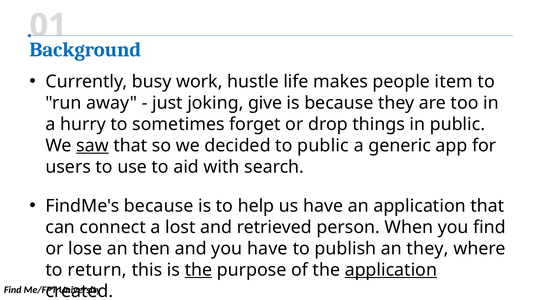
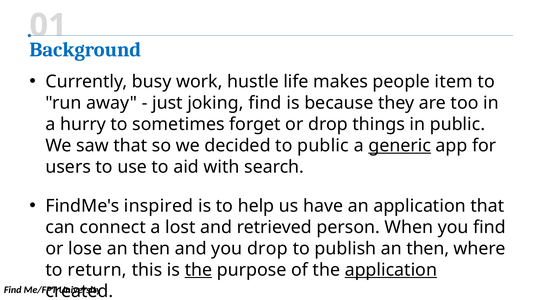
joking give: give -> find
saw underline: present -> none
generic underline: none -> present
FindMe's because: because -> inspired
you have: have -> drop
publish an they: they -> then
